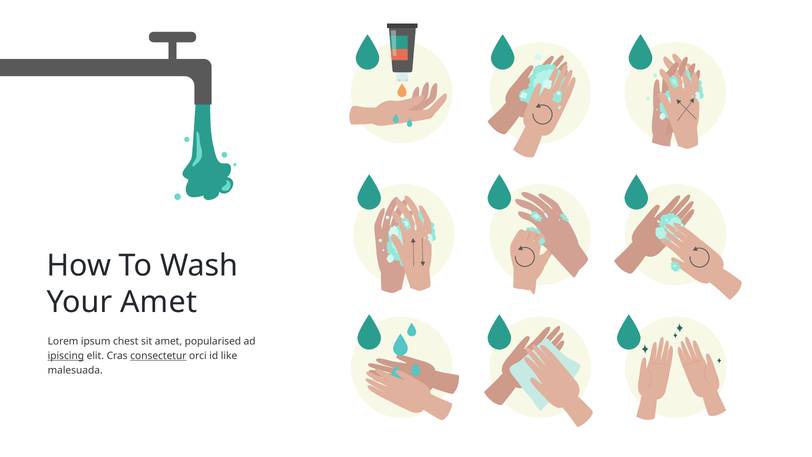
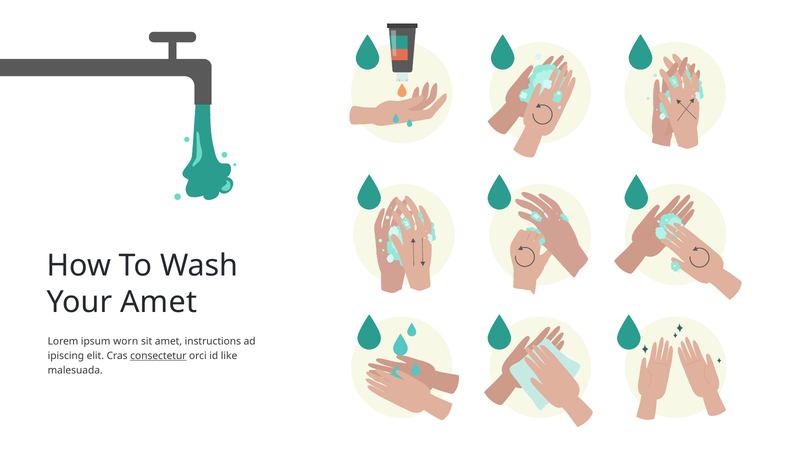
chest: chest -> worn
popularised: popularised -> instructions
ipiscing underline: present -> none
